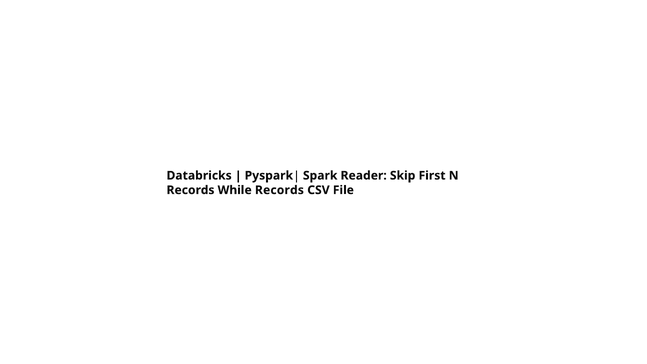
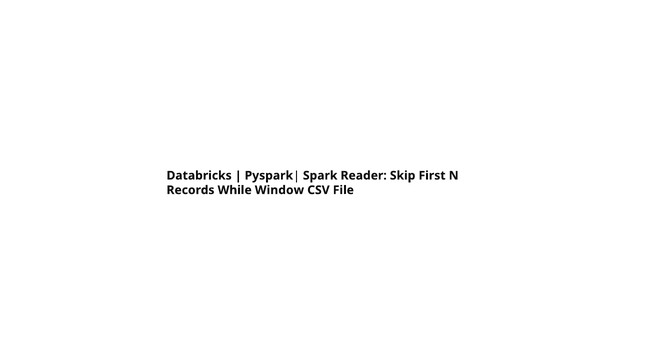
While Records: Records -> Window
